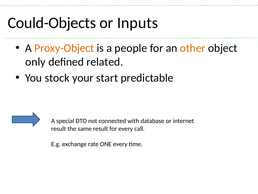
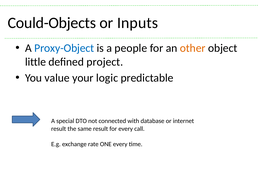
Proxy-Object colour: orange -> blue
only: only -> little
related: related -> project
stock: stock -> value
start: start -> logic
